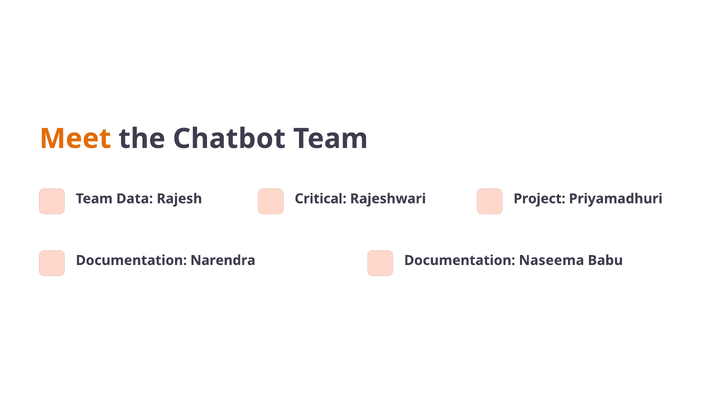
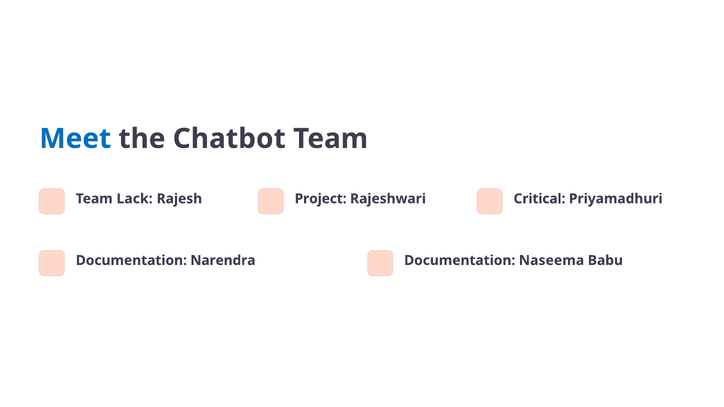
Meet colour: orange -> blue
Data: Data -> Lack
Critical: Critical -> Project
Project: Project -> Critical
